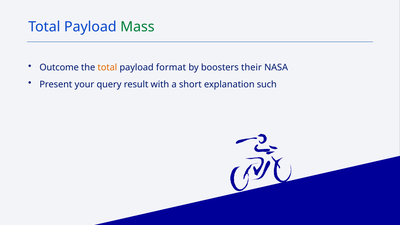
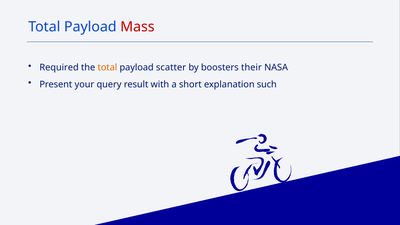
Mass colour: green -> red
Outcome: Outcome -> Required
format: format -> scatter
